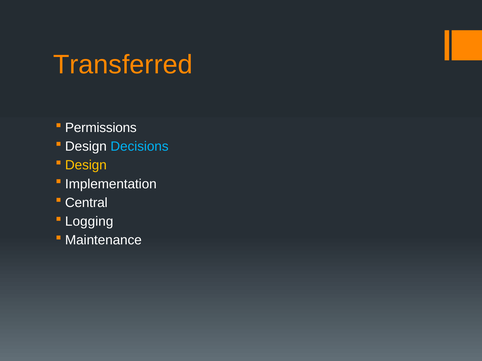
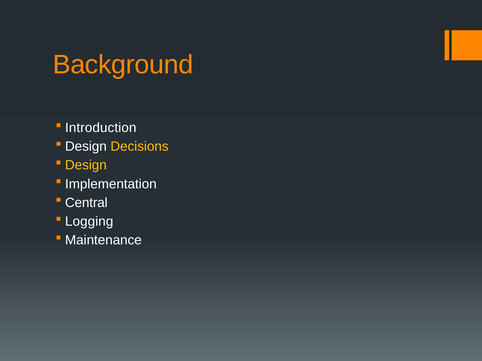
Transferred: Transferred -> Background
Permissions: Permissions -> Introduction
Decisions colour: light blue -> yellow
